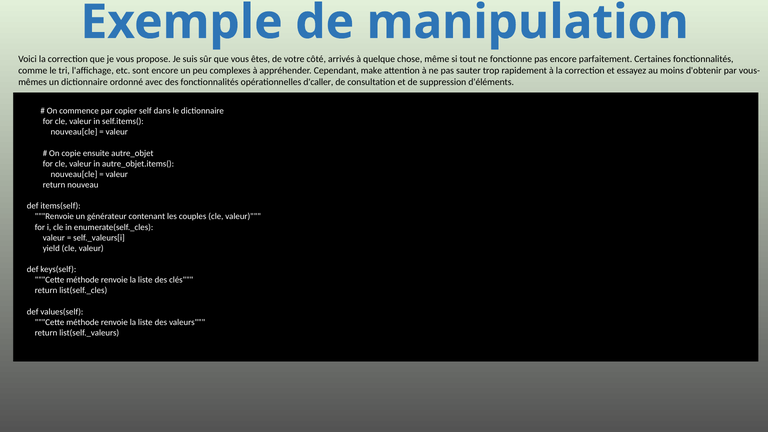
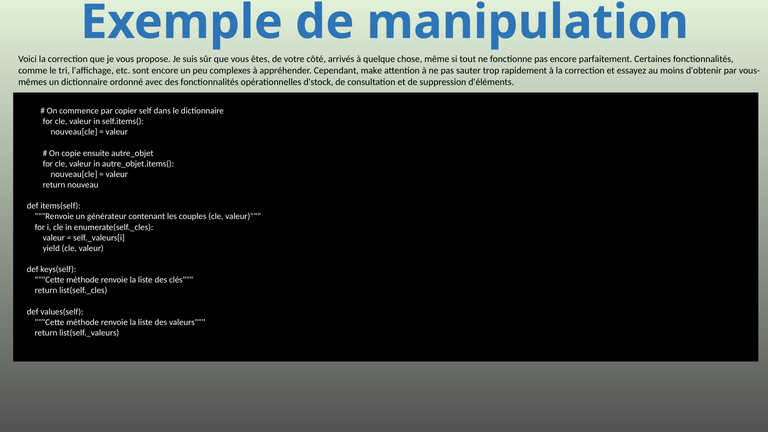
d'caller: d'caller -> d'stock
